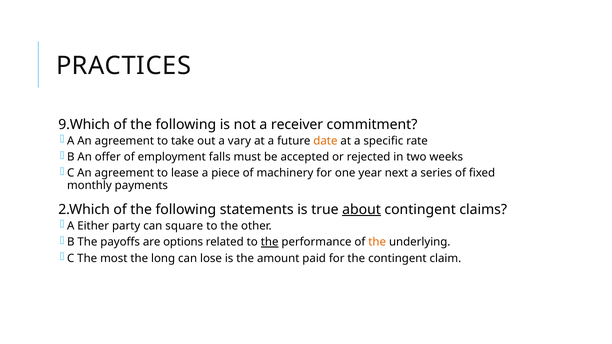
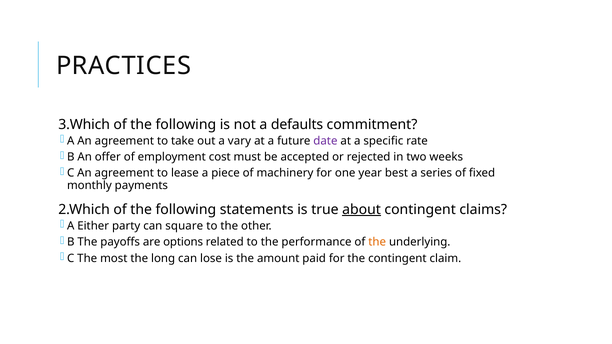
9.Which: 9.Which -> 3.Which
receiver: receiver -> defaults
date colour: orange -> purple
falls: falls -> cost
next: next -> best
the at (270, 242) underline: present -> none
